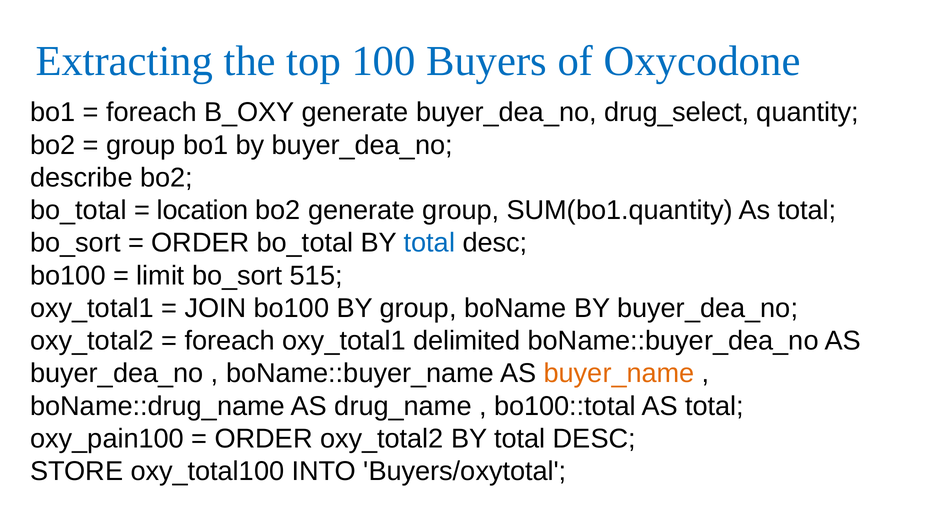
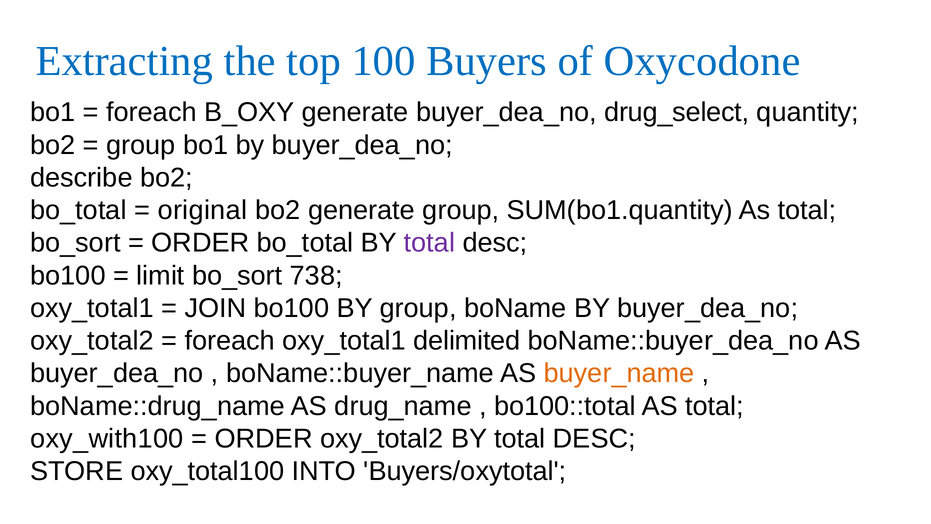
location: location -> original
total at (429, 243) colour: blue -> purple
515: 515 -> 738
oxy_pain100: oxy_pain100 -> oxy_with100
